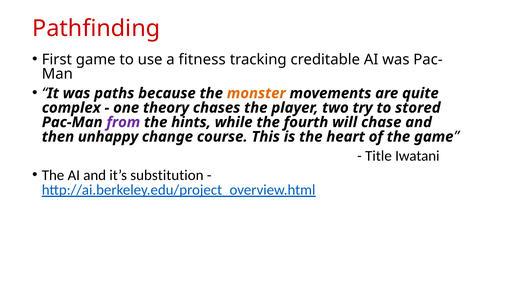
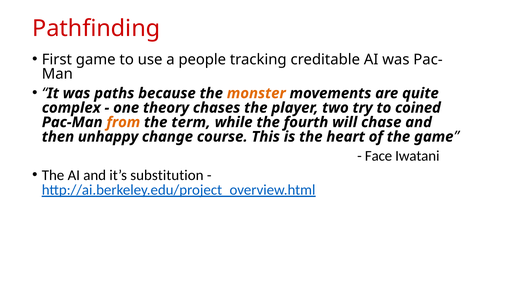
fitness: fitness -> people
stored: stored -> coined
from colour: purple -> orange
hints: hints -> term
Title: Title -> Face
